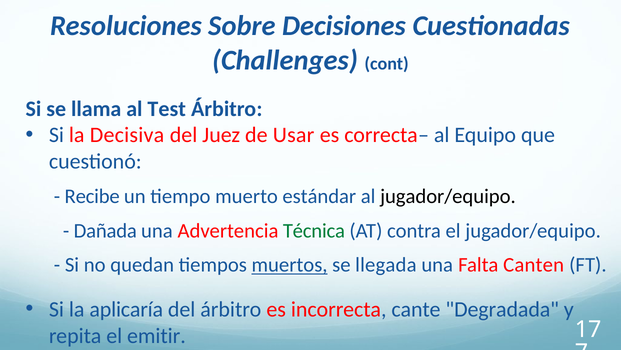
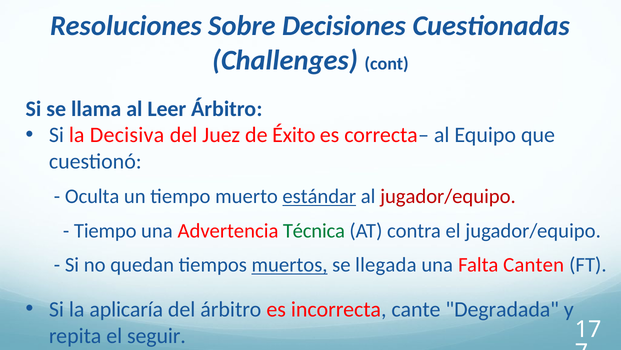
Test: Test -> Leer
Usar: Usar -> Éxito
Recibe: Recibe -> Oculta
estándar underline: none -> present
jugador/equipo at (448, 196) colour: black -> red
Dañada at (105, 230): Dañada -> Tiempo
emitir: emitir -> seguir
